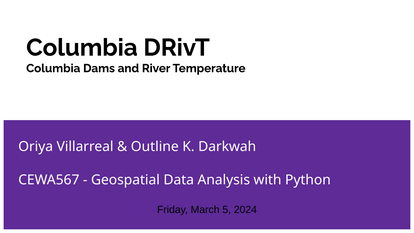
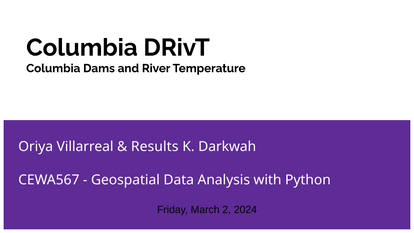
Outline: Outline -> Results
5: 5 -> 2
